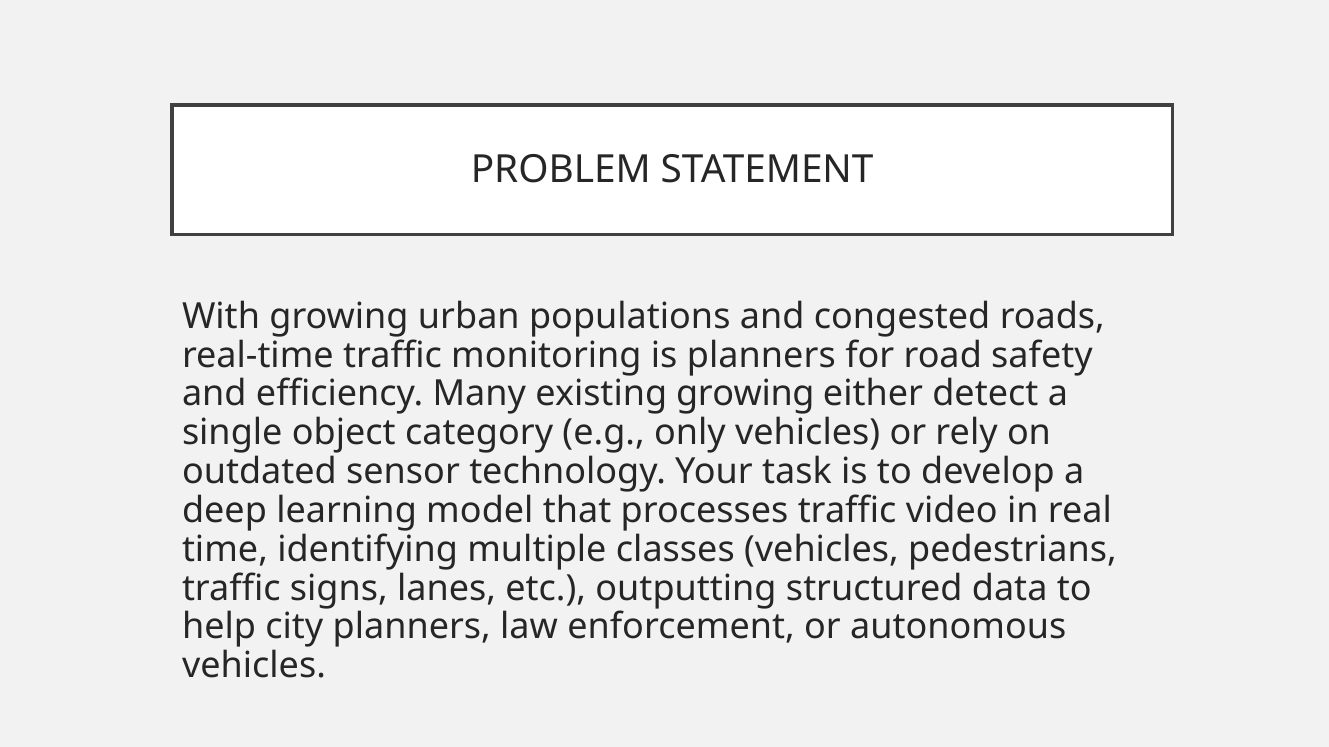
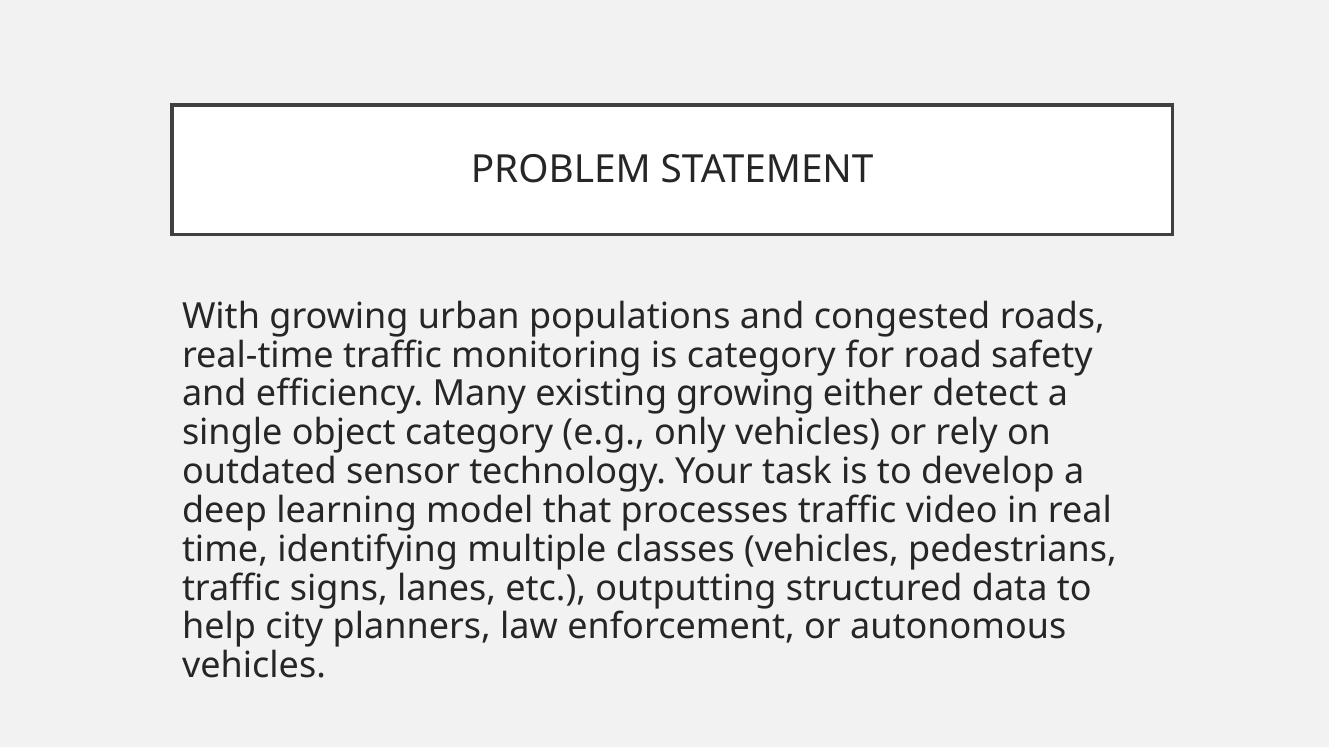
is planners: planners -> category
